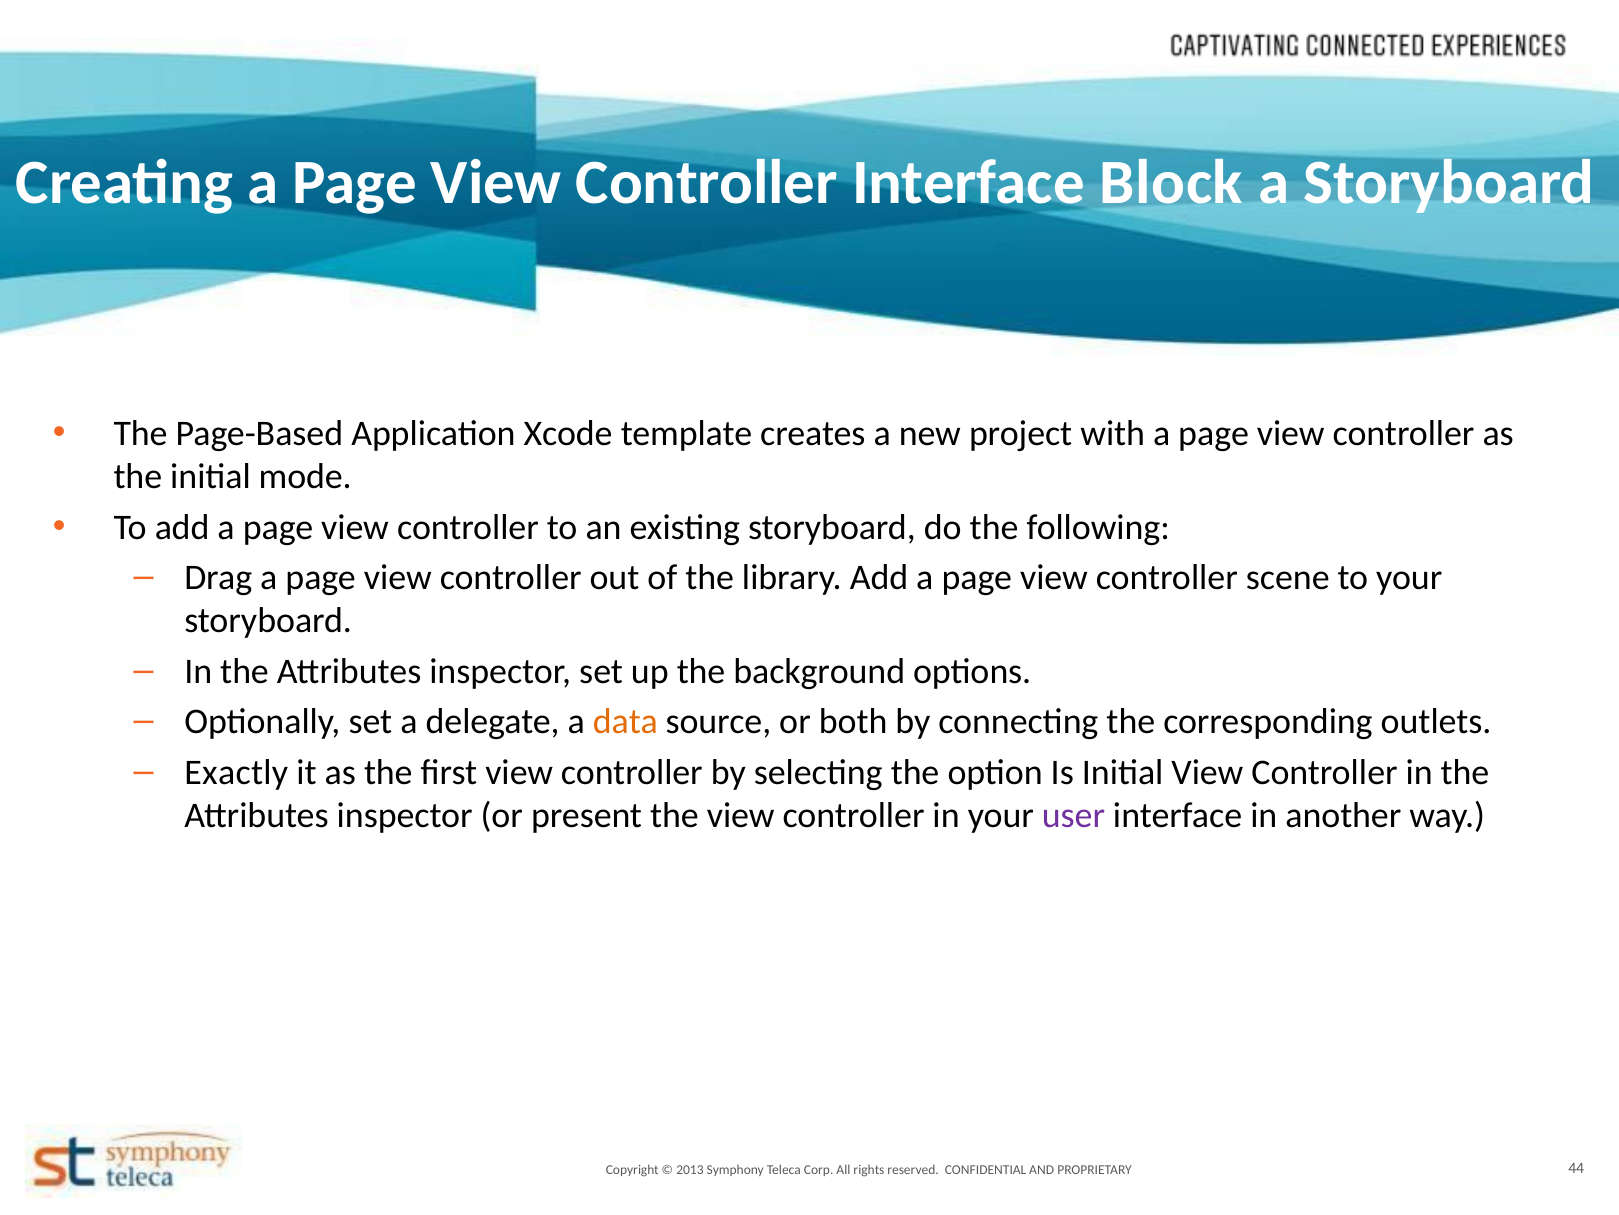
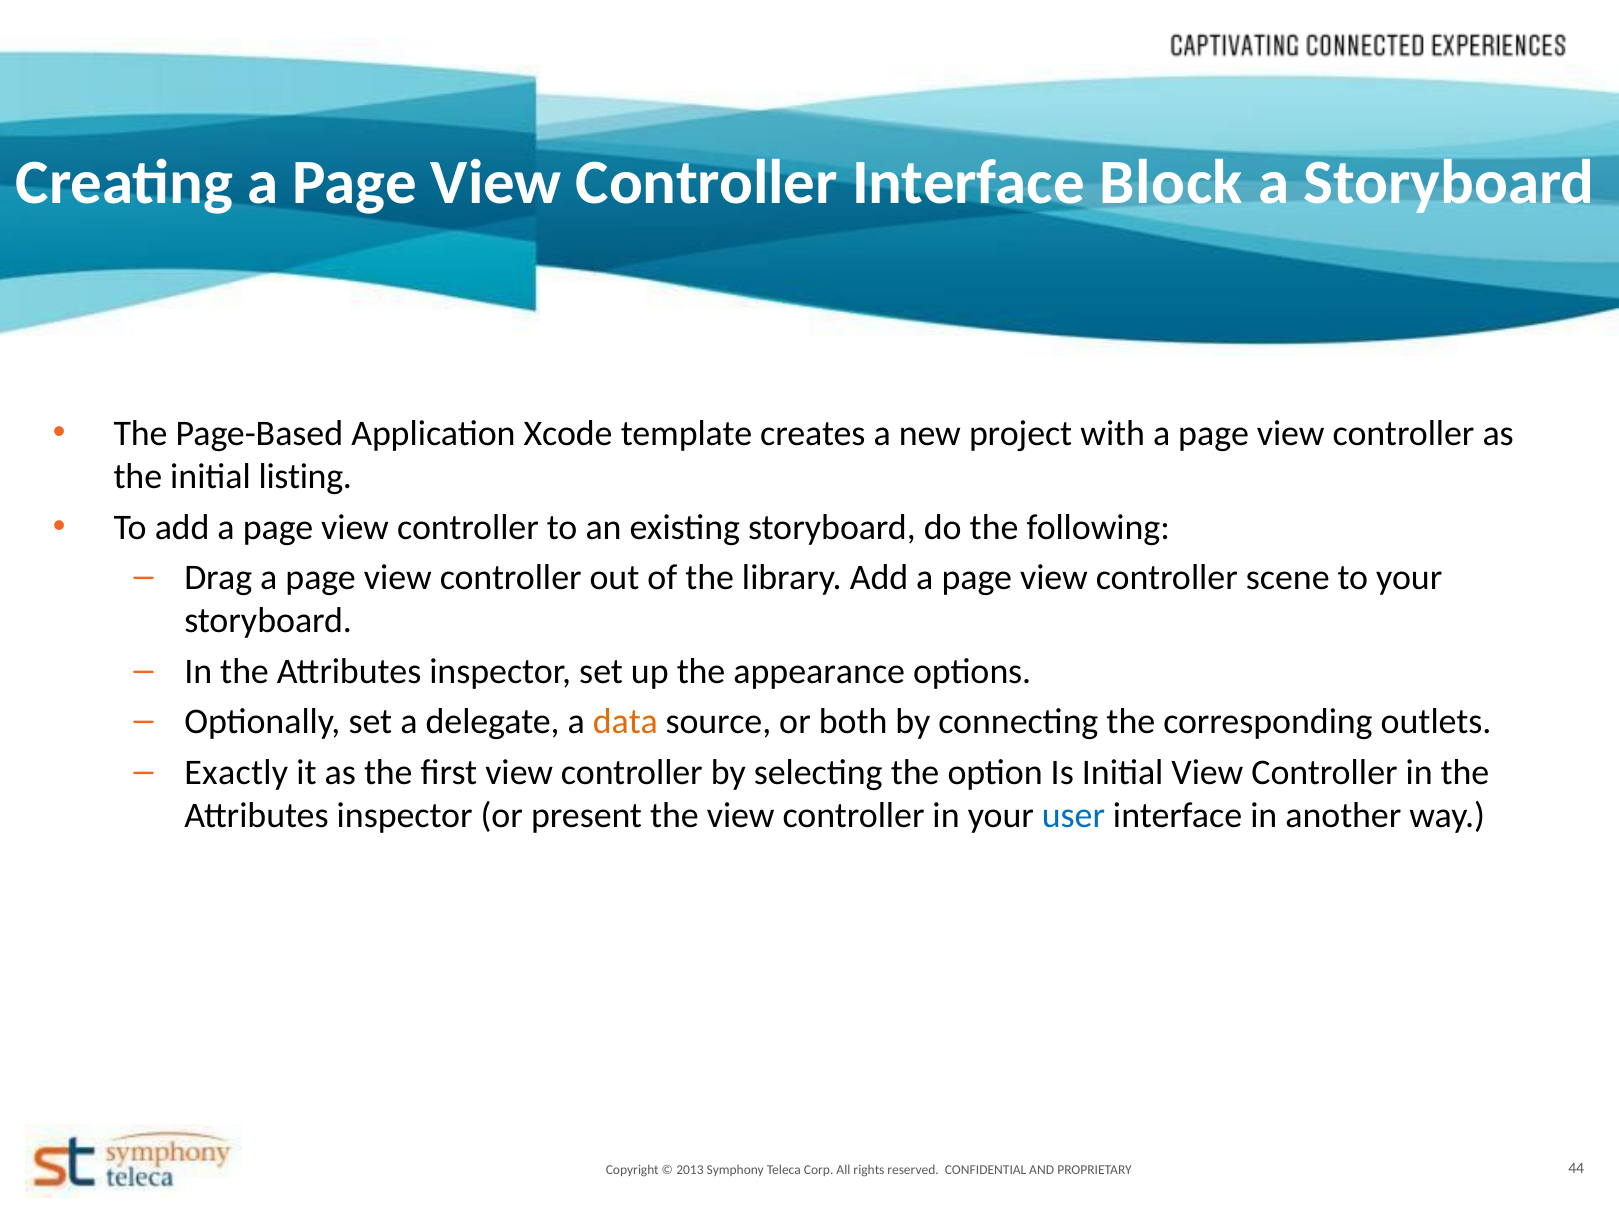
mode: mode -> listing
background: background -> appearance
user colour: purple -> blue
